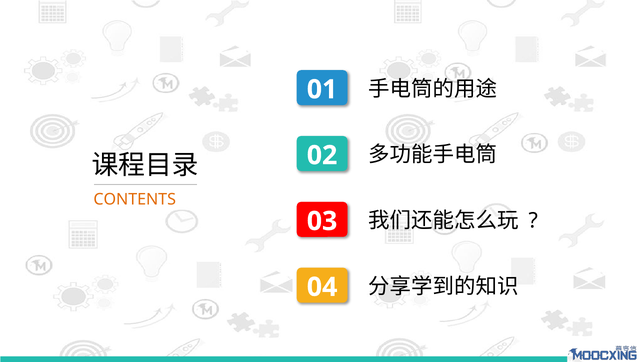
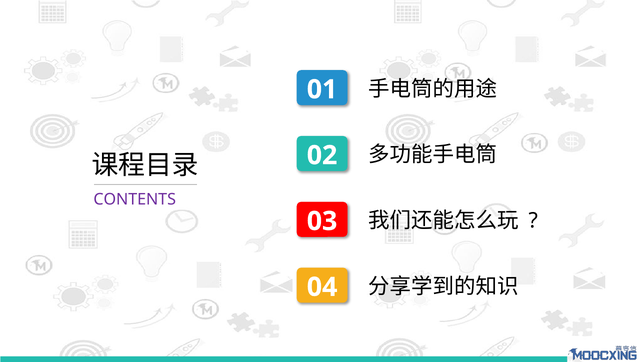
CONTENTS colour: orange -> purple
